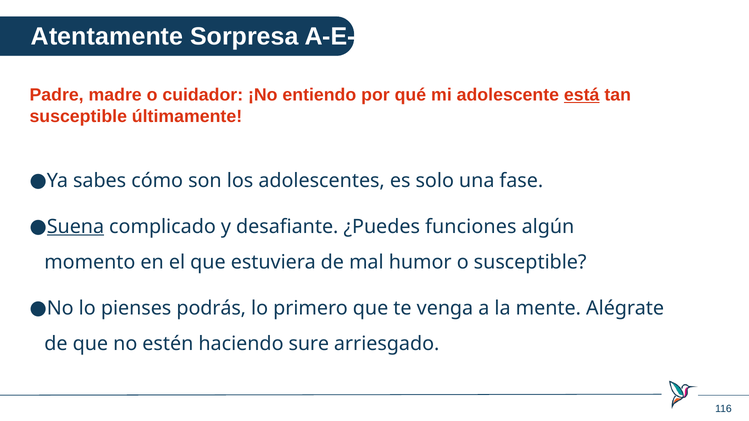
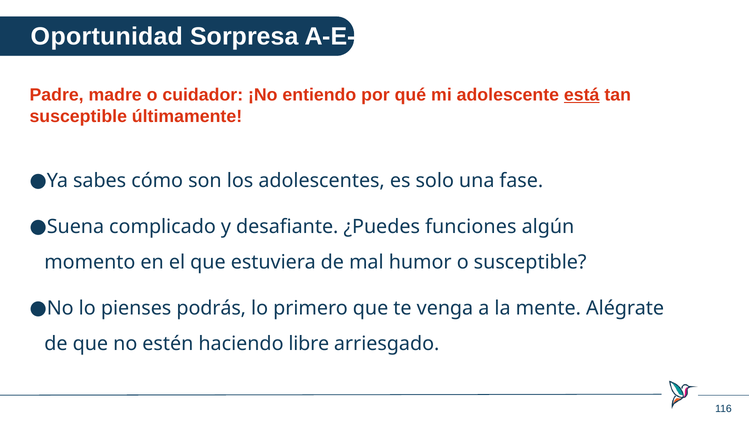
Atentamente: Atentamente -> Oportunidad
Suena underline: present -> none
sure: sure -> libre
